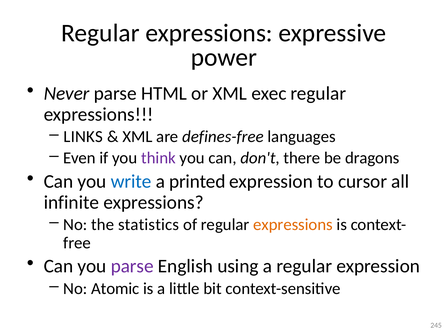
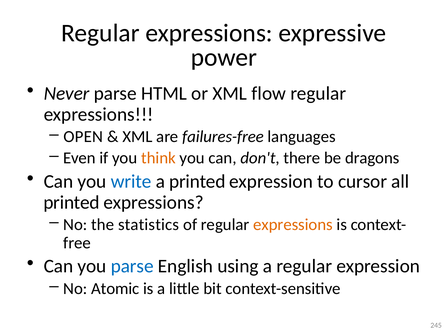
exec: exec -> flow
LINKS: LINKS -> OPEN
defines-free: defines-free -> failures-free
think colour: purple -> orange
infinite at (71, 202): infinite -> printed
parse at (132, 266) colour: purple -> blue
